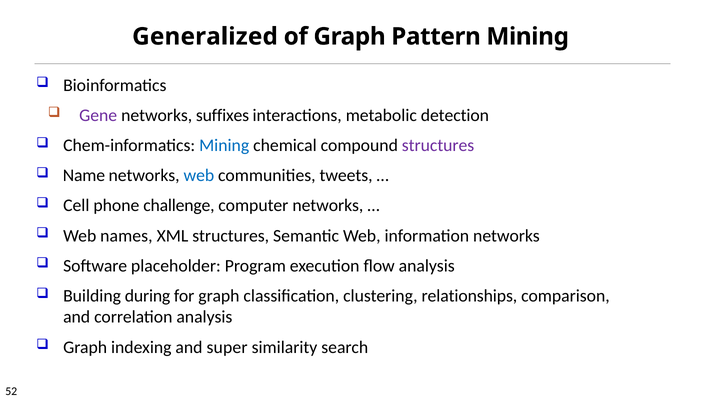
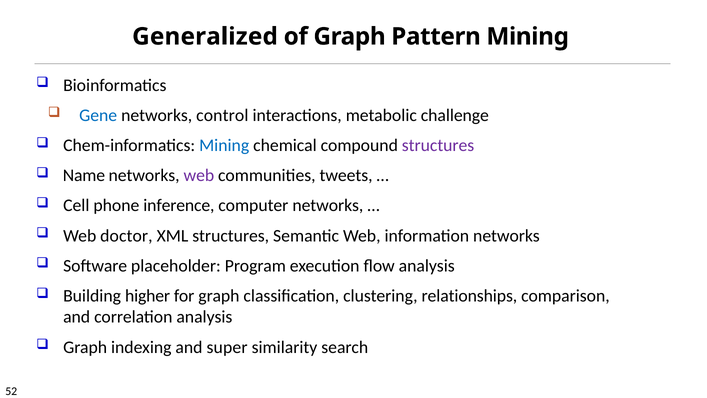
Gene colour: purple -> blue
suffixes: suffixes -> control
detection: detection -> challenge
web at (199, 175) colour: blue -> purple
challenge: challenge -> inference
names: names -> doctor
during: during -> higher
